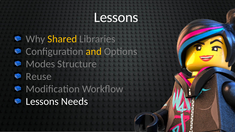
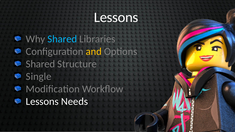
Shared at (62, 39) colour: yellow -> light blue
Modes at (40, 64): Modes -> Shared
Reuse: Reuse -> Single
